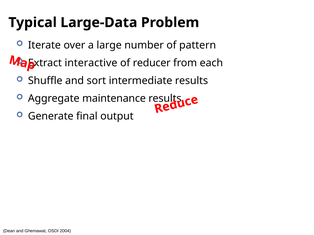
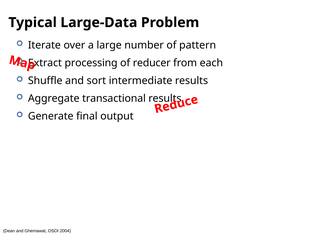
interactive: interactive -> processing
maintenance: maintenance -> transactional
